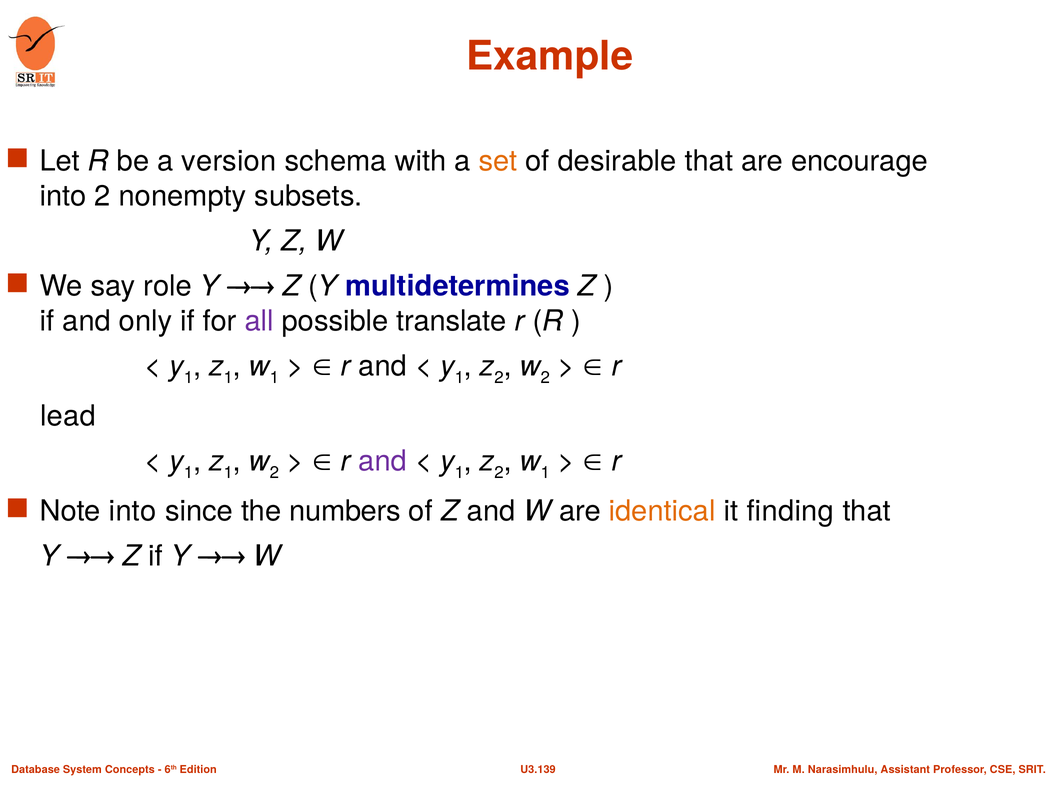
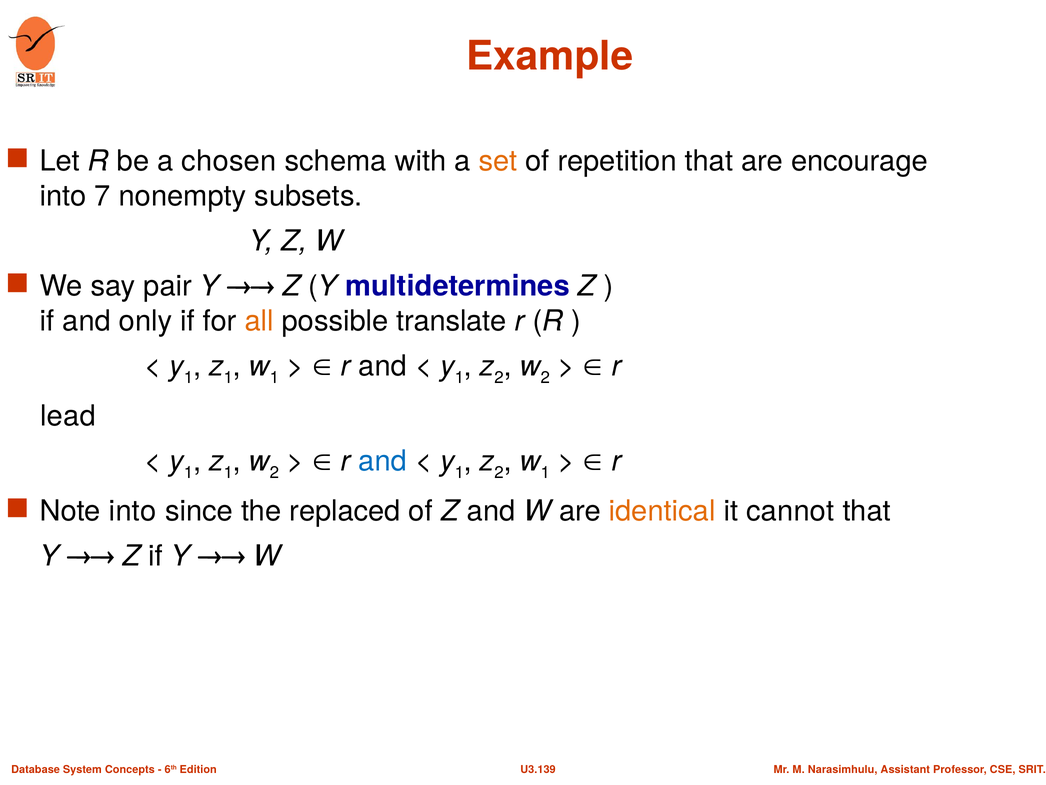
version: version -> chosen
desirable: desirable -> repetition
into 2: 2 -> 7
role: role -> pair
all colour: purple -> orange
and at (383, 461) colour: purple -> blue
numbers: numbers -> replaced
finding: finding -> cannot
